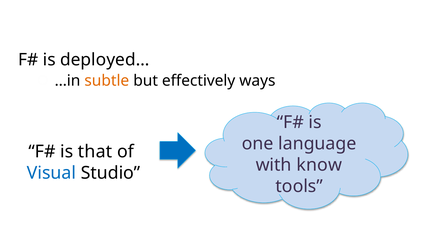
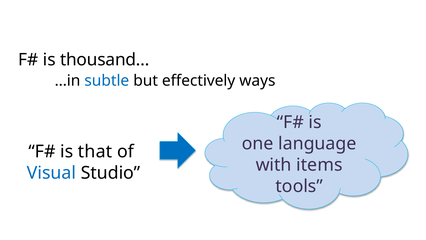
deployed…: deployed… -> thousand…
subtle colour: orange -> blue
know: know -> items
